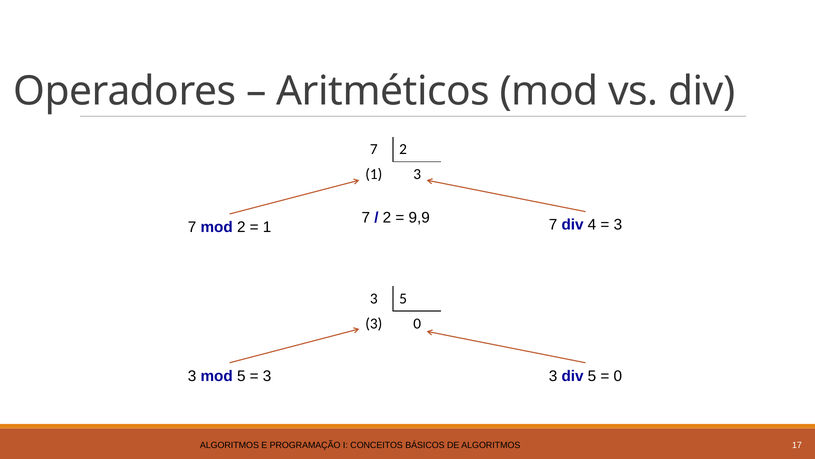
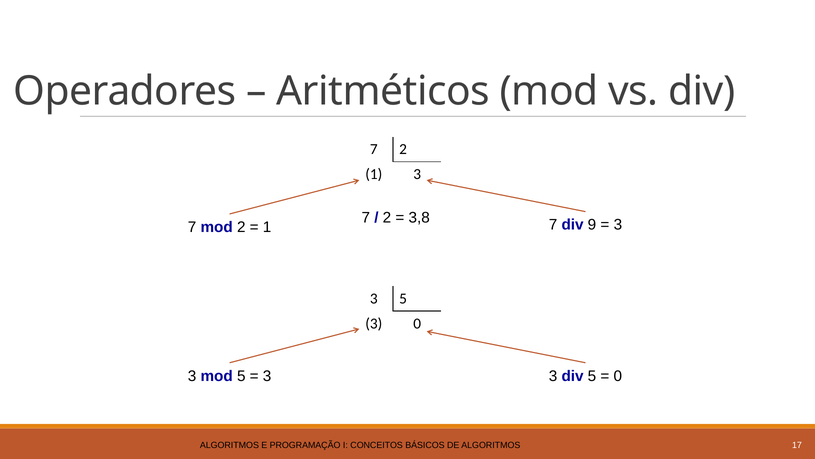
9,9: 9,9 -> 3,8
4: 4 -> 9
